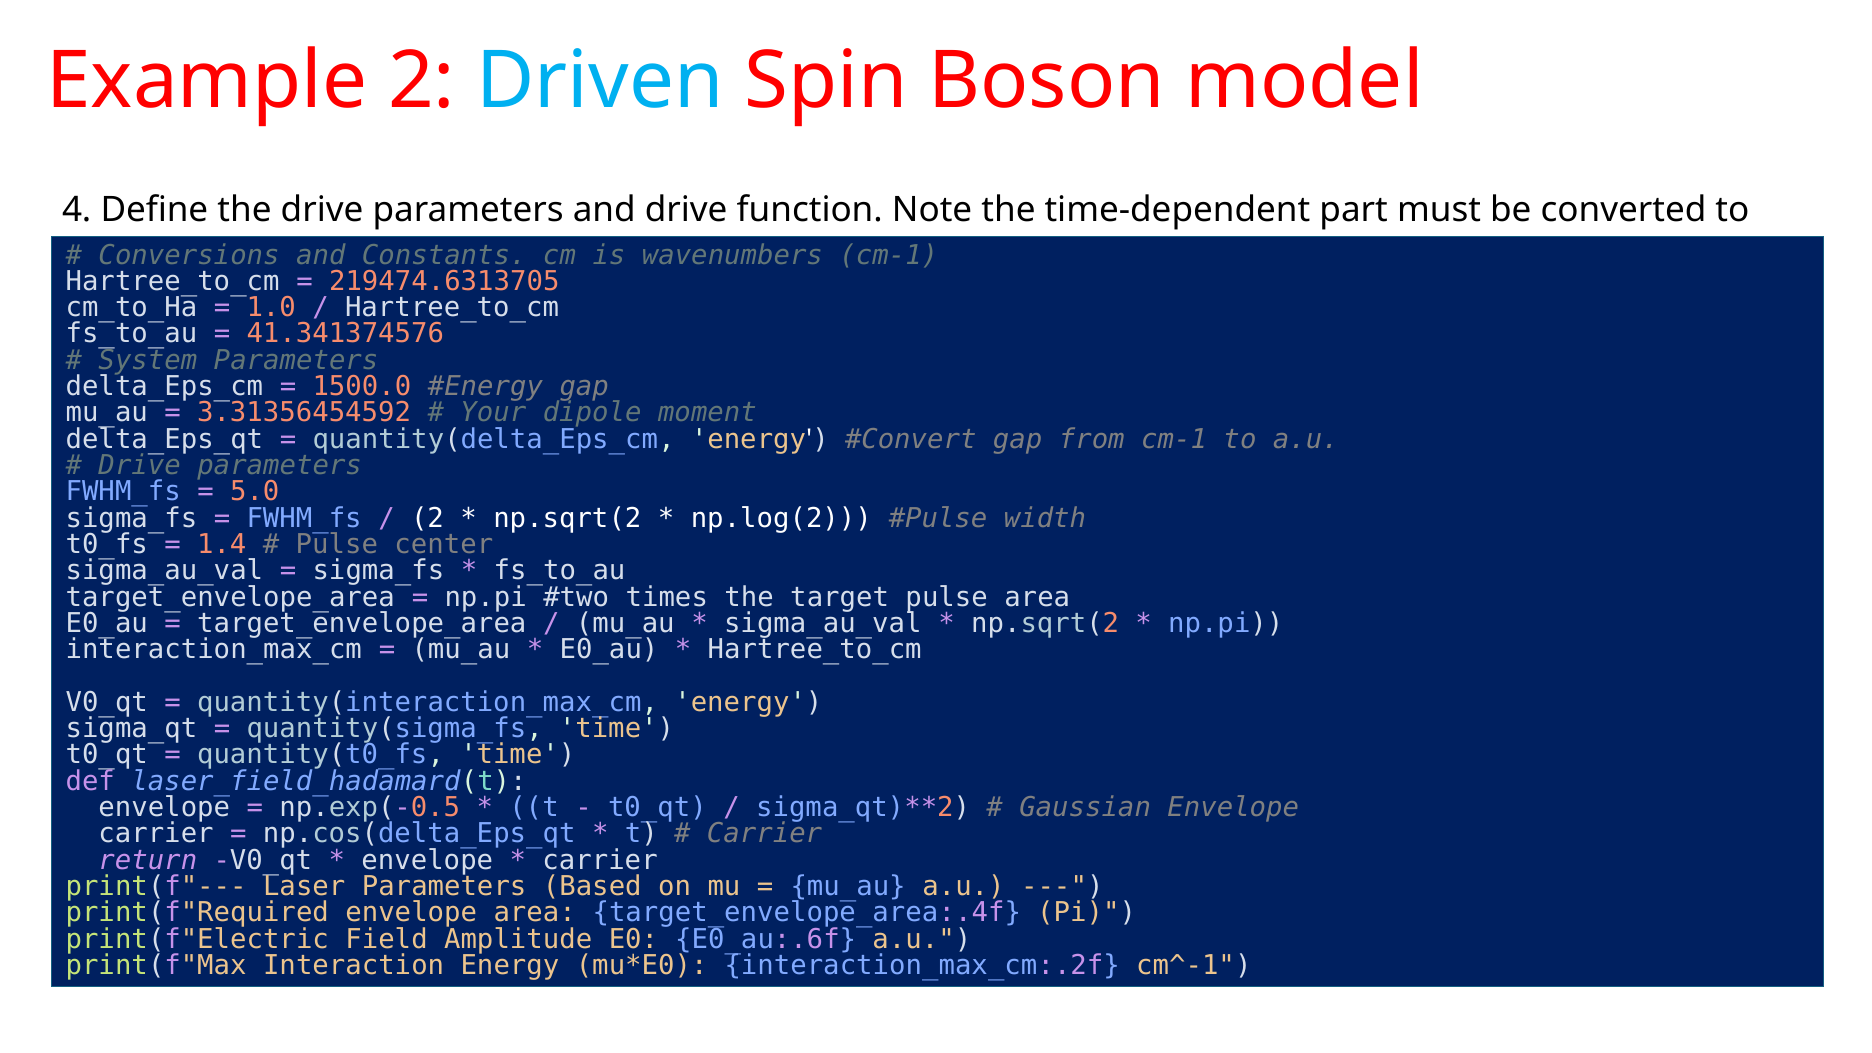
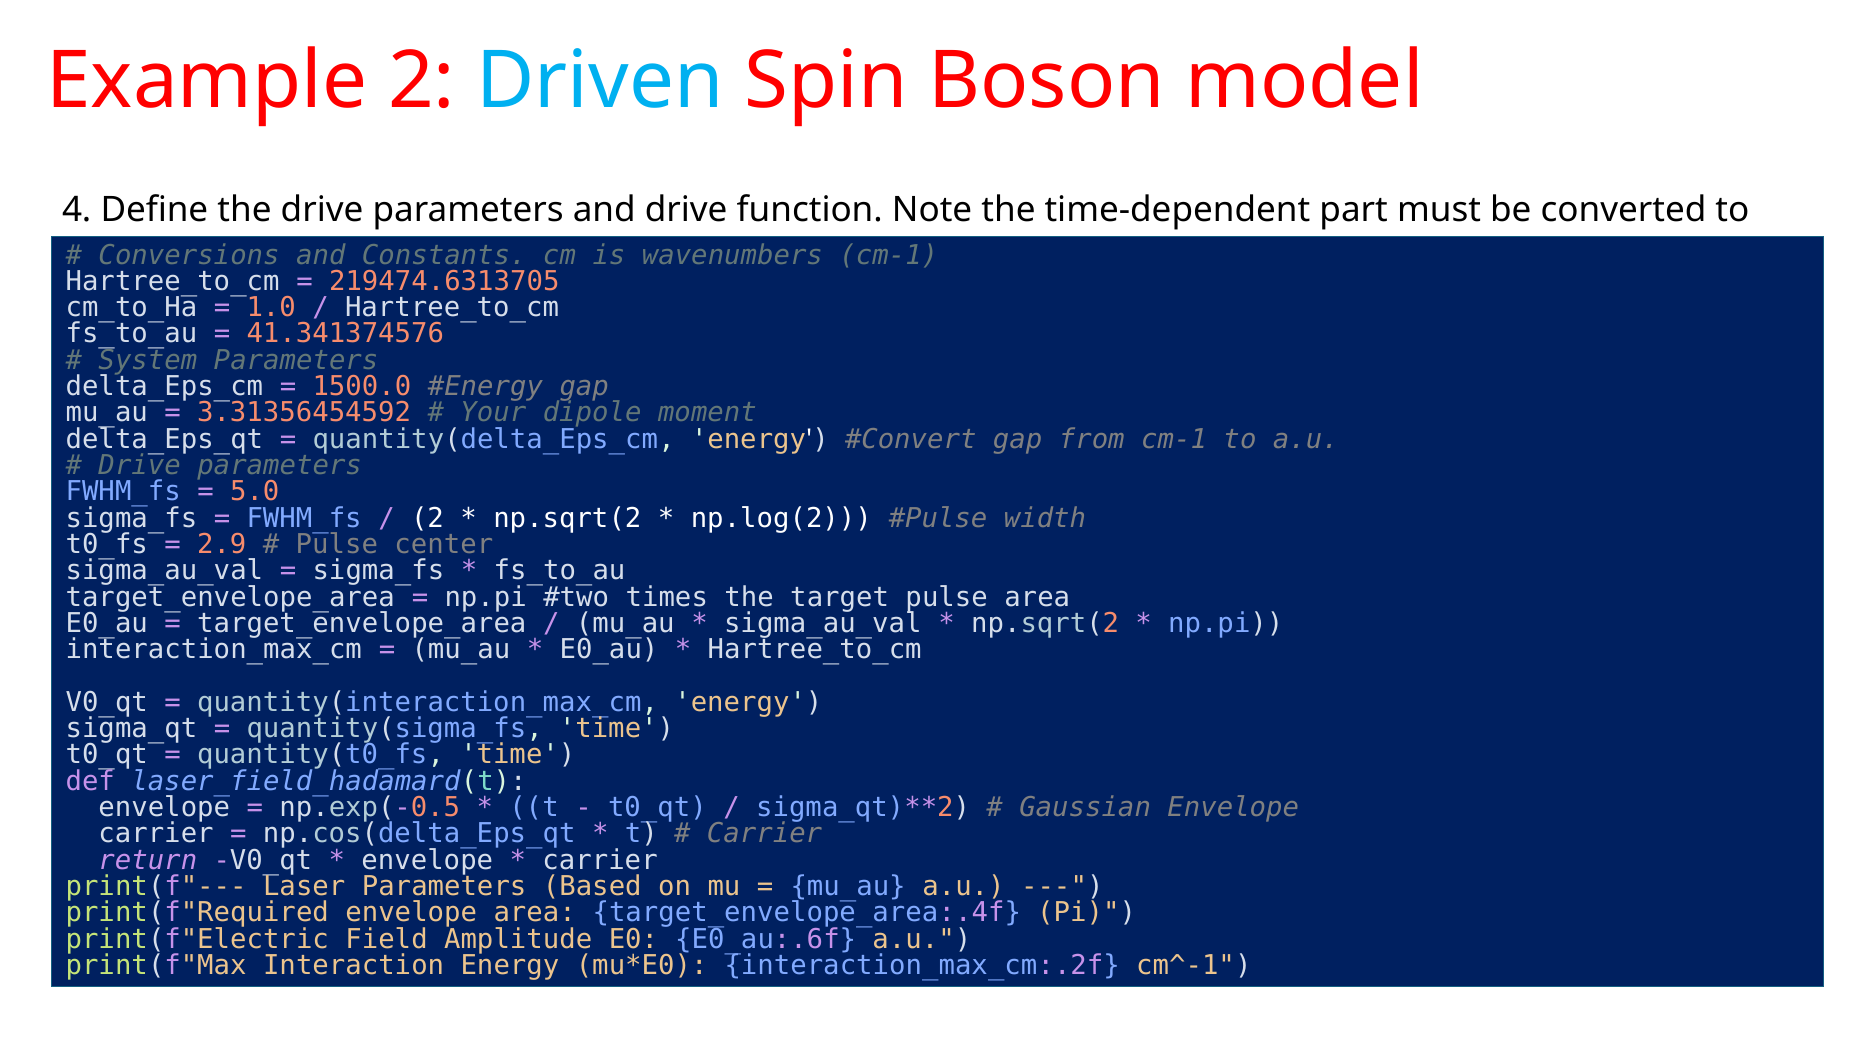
1.4: 1.4 -> 2.9
